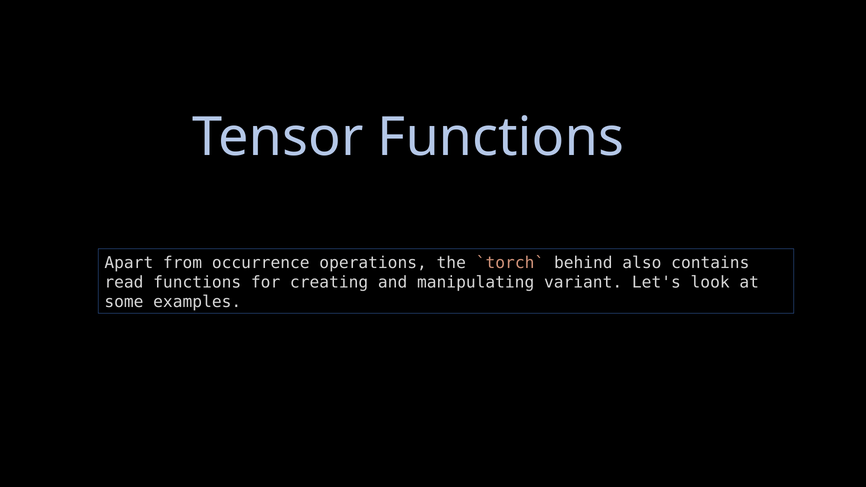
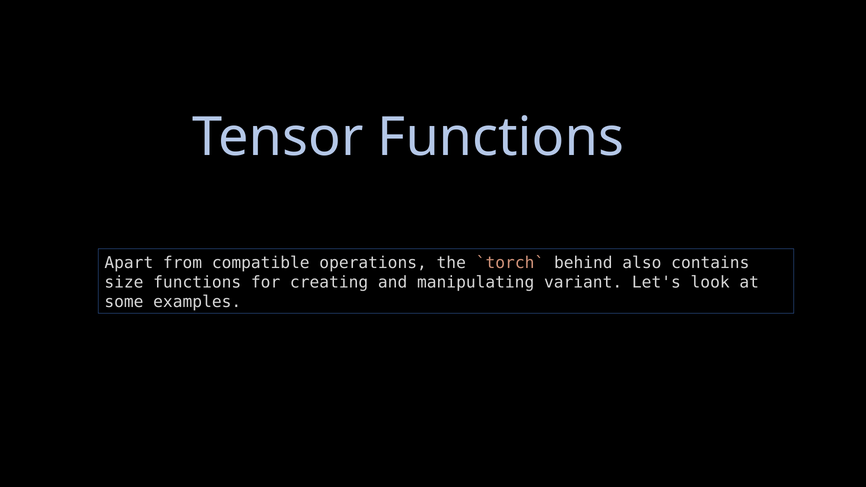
occurrence: occurrence -> compatible
read: read -> size
